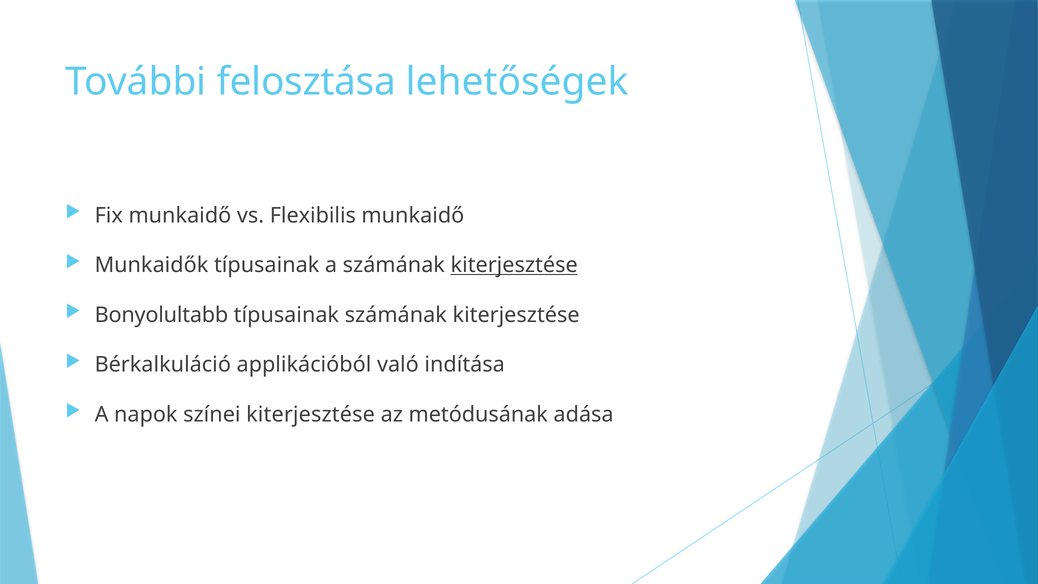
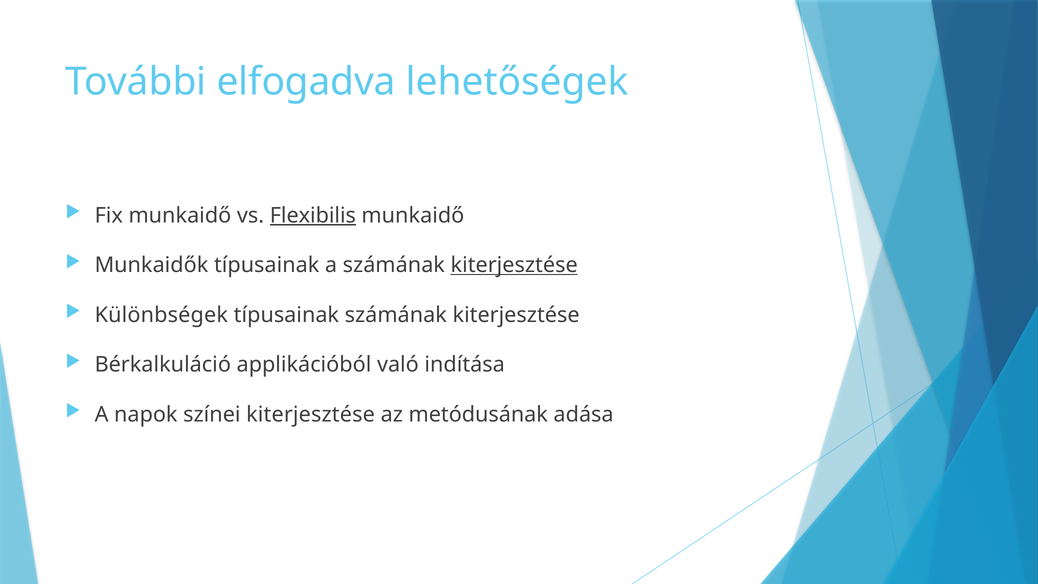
felosztása: felosztása -> elfogadva
Flexibilis underline: none -> present
Bonyolultabb: Bonyolultabb -> Különbségek
